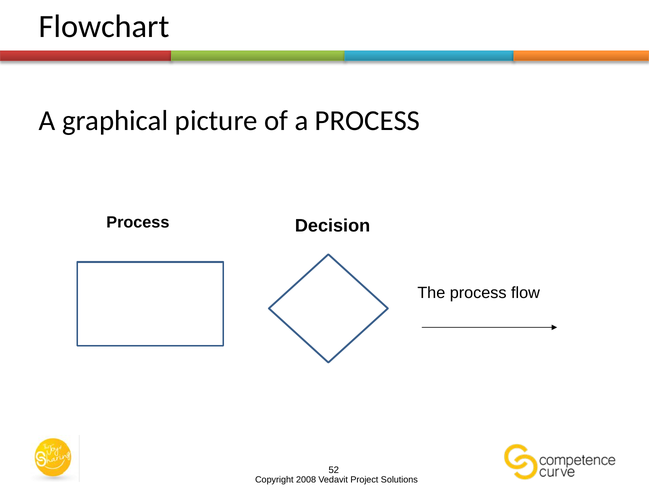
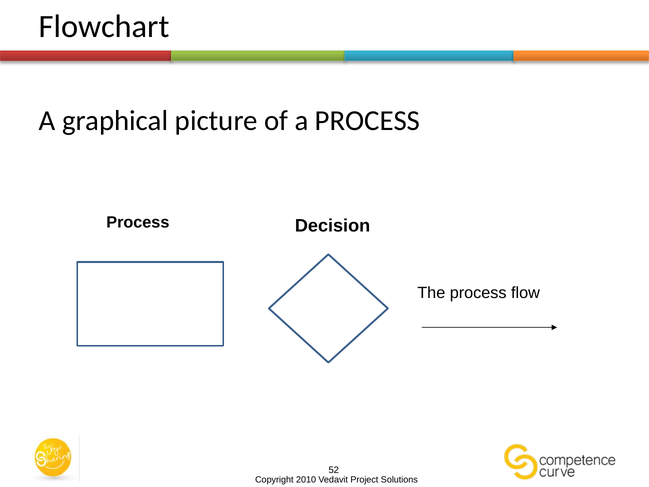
2008: 2008 -> 2010
